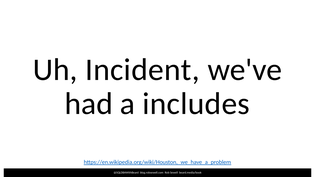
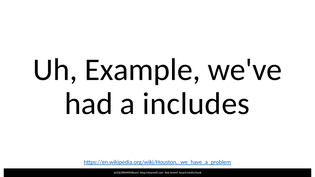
Incident: Incident -> Example
